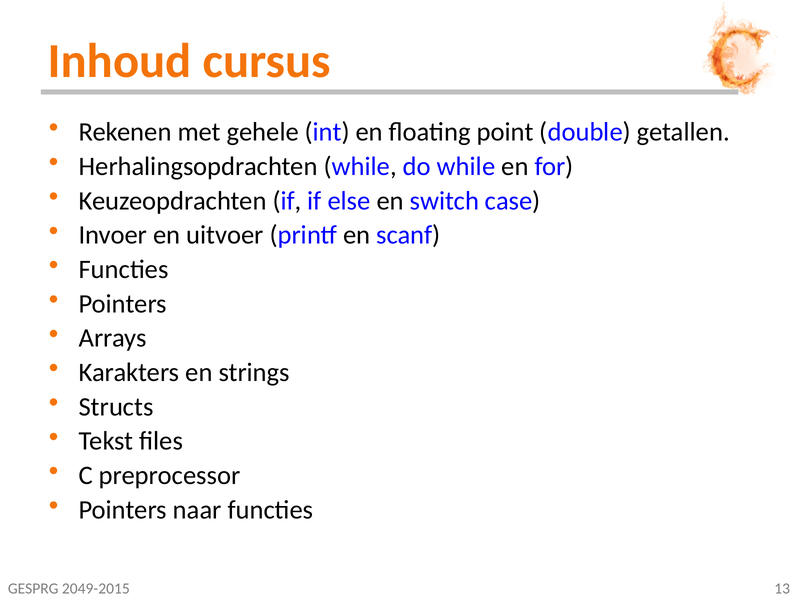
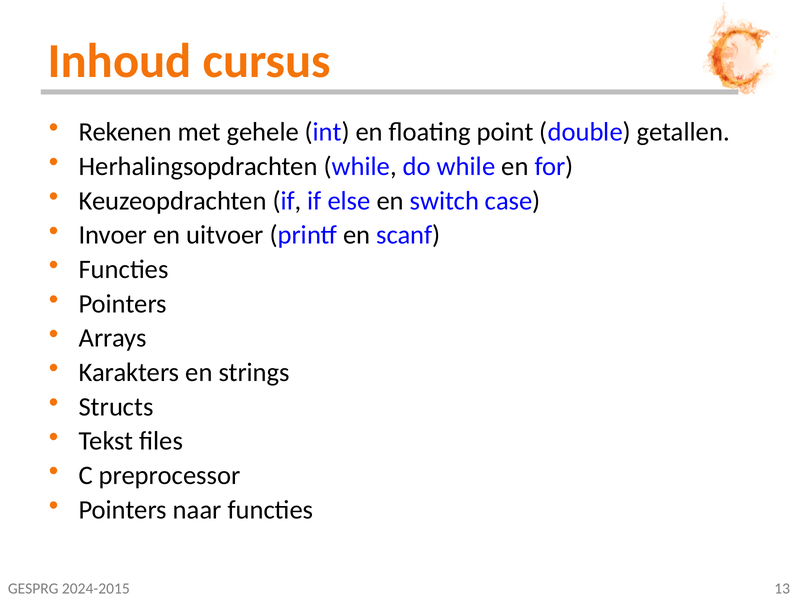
2049-2015: 2049-2015 -> 2024-2015
